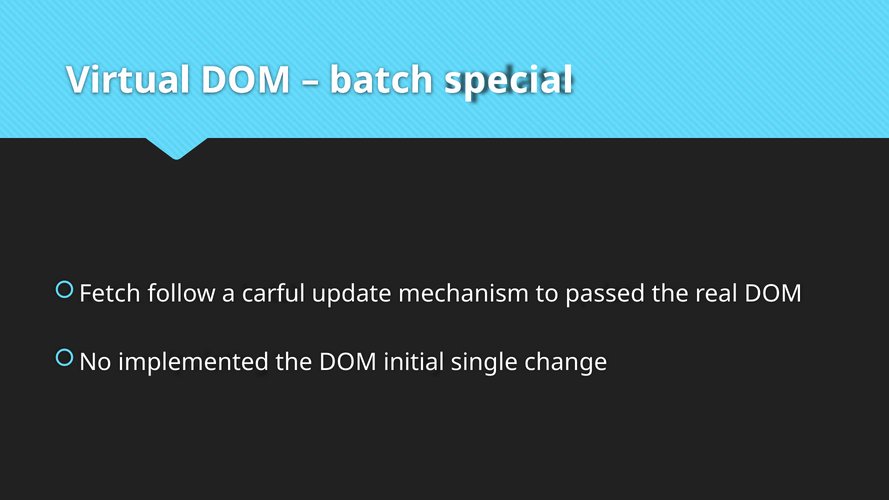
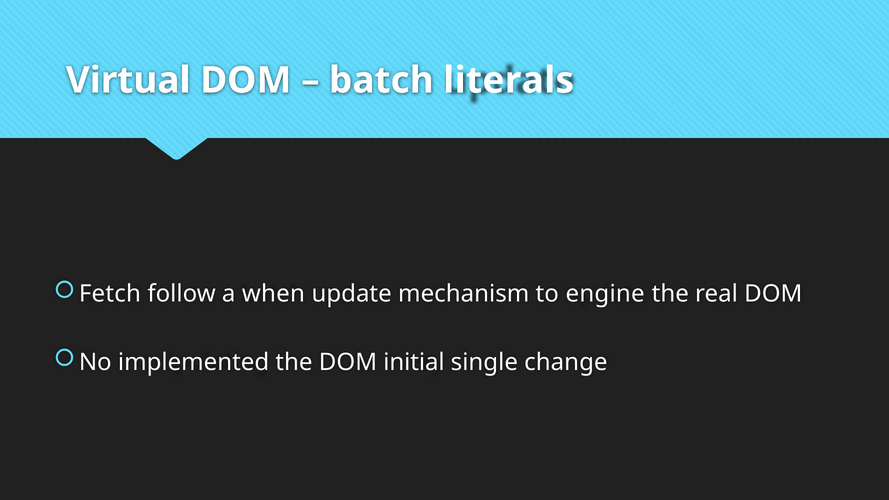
special: special -> literals
carful: carful -> when
passed: passed -> engine
